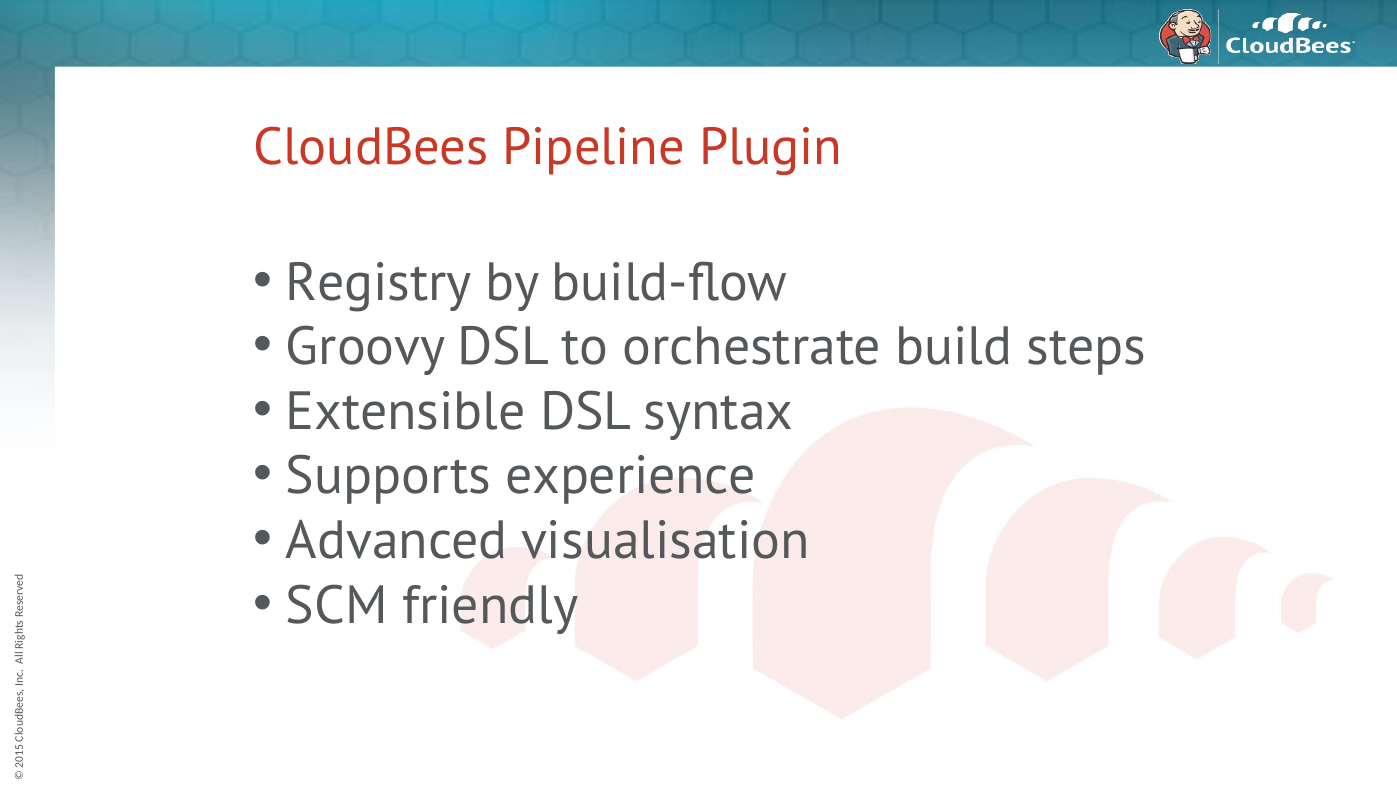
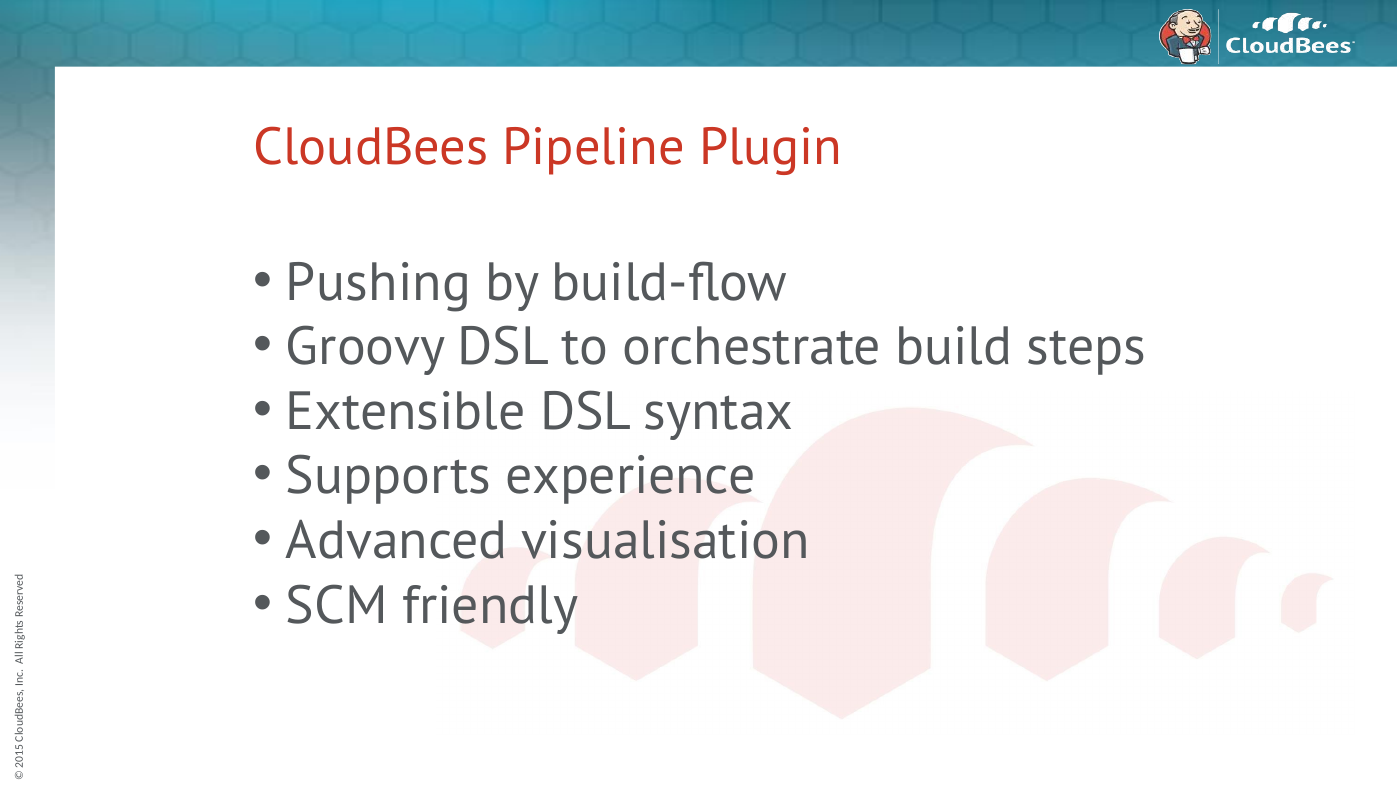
Registry: Registry -> Pushing
